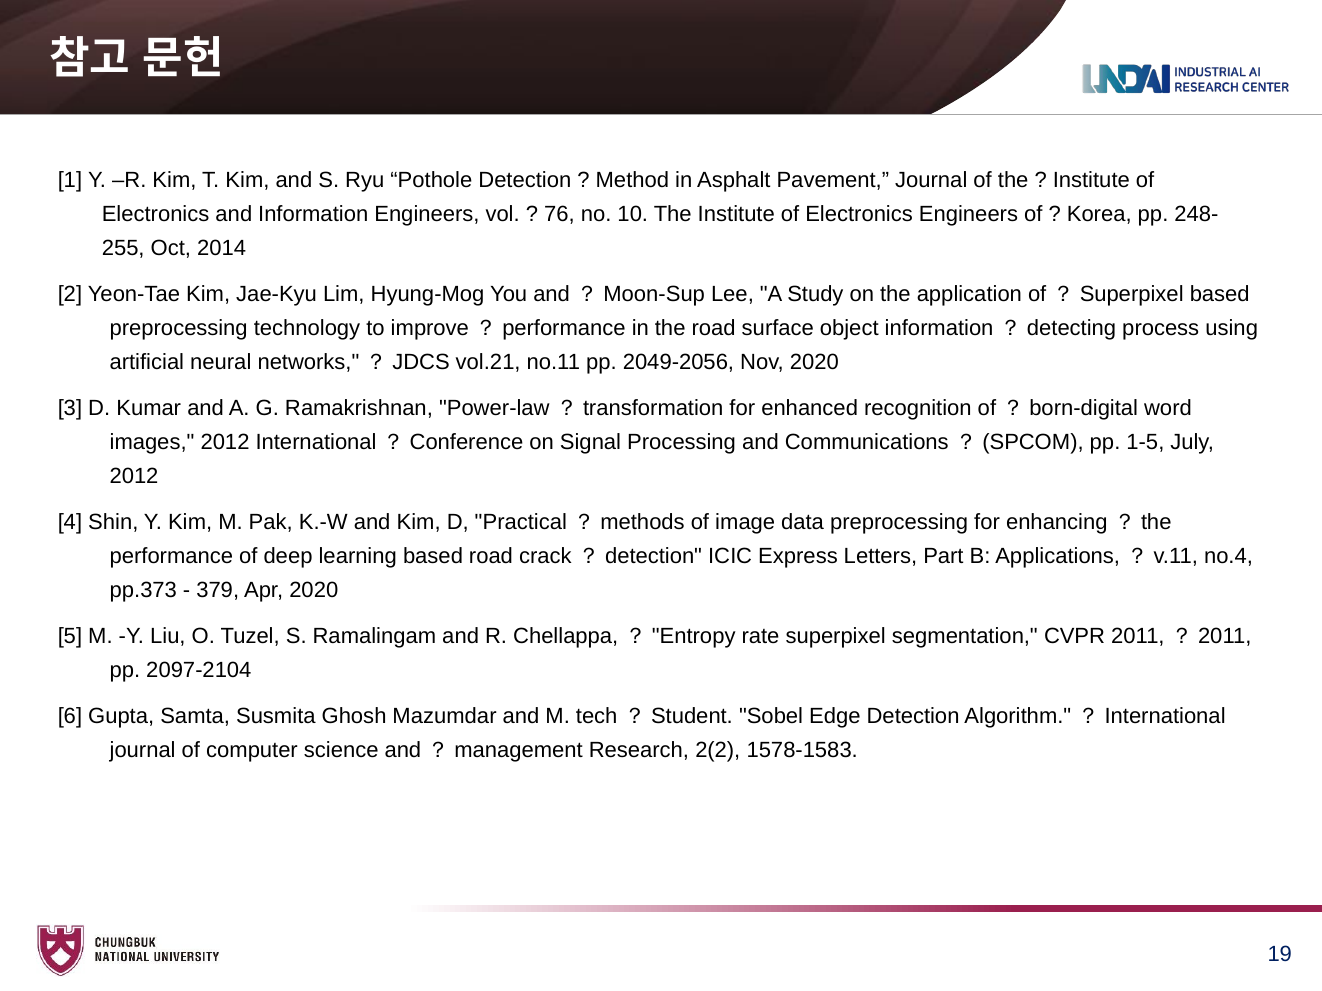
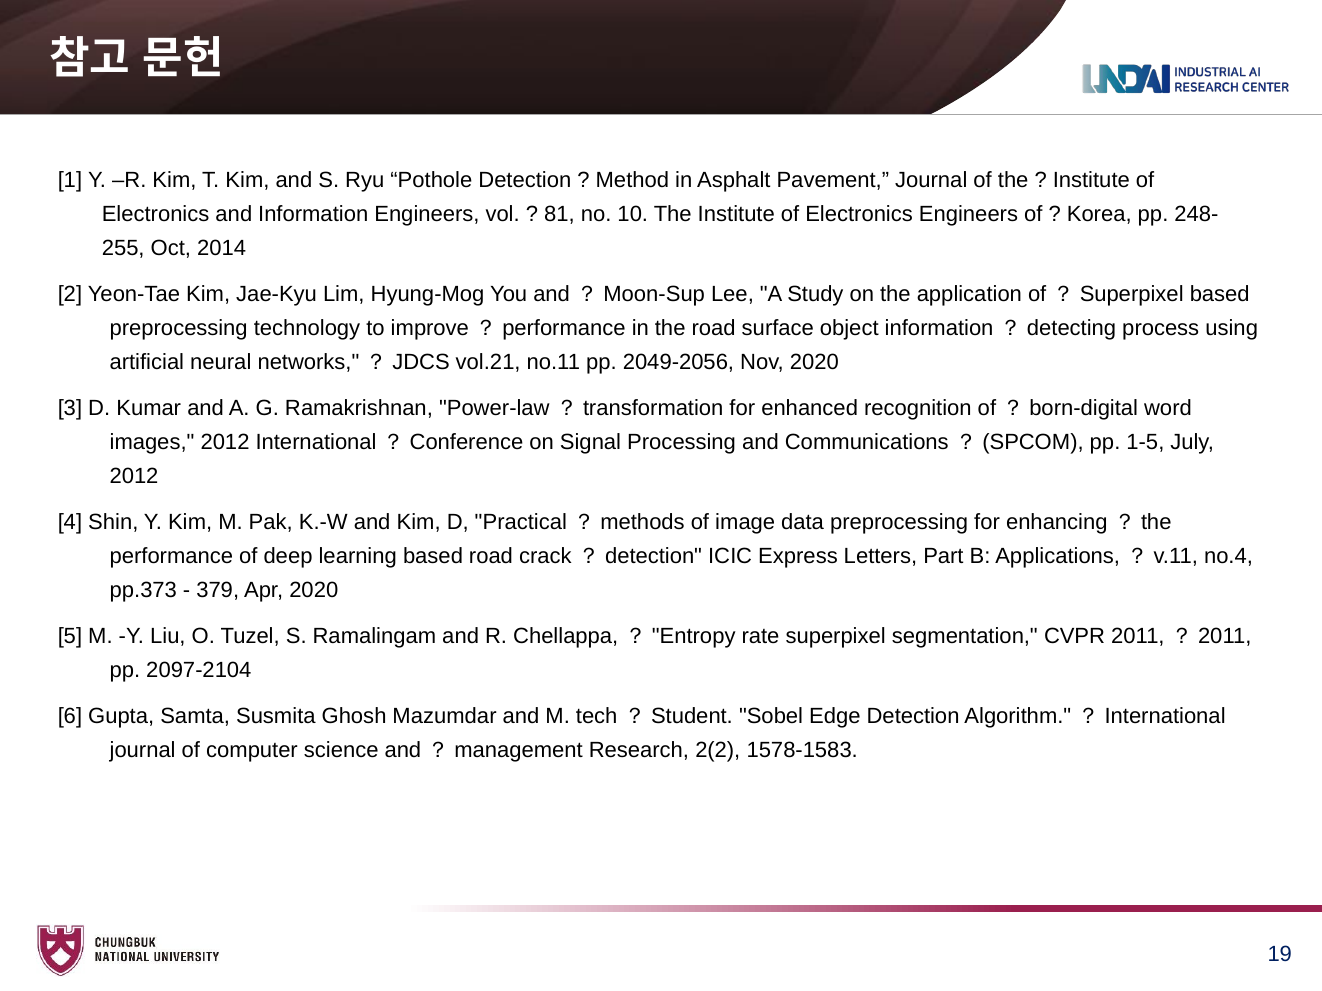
76: 76 -> 81
